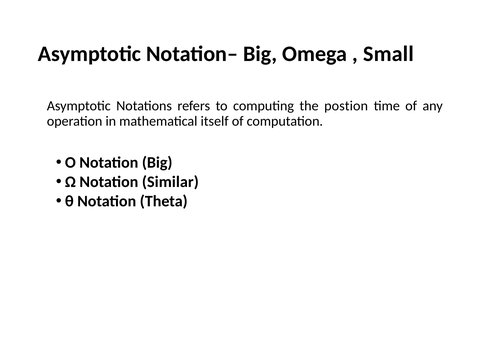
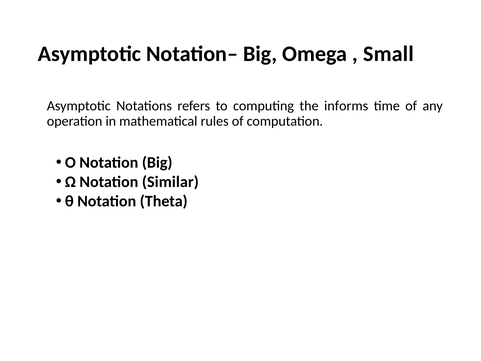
postion: postion -> informs
itself: itself -> rules
